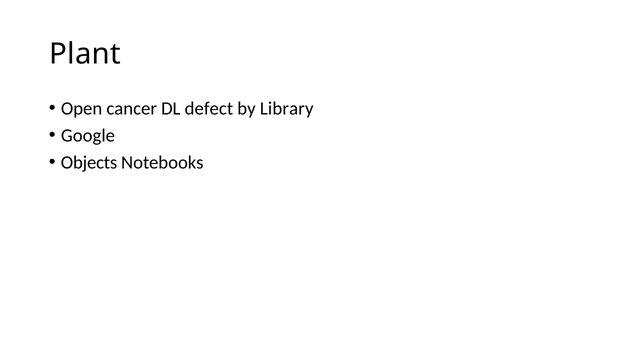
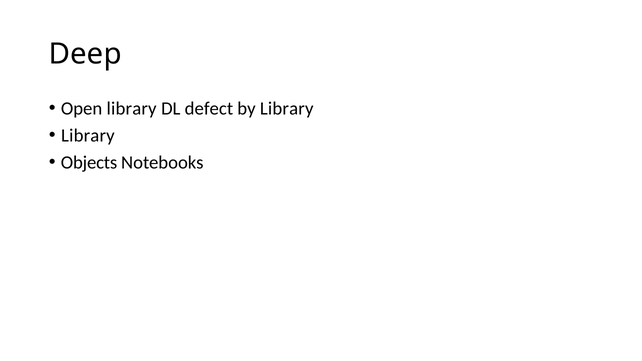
Plant: Plant -> Deep
Open cancer: cancer -> library
Google at (88, 135): Google -> Library
